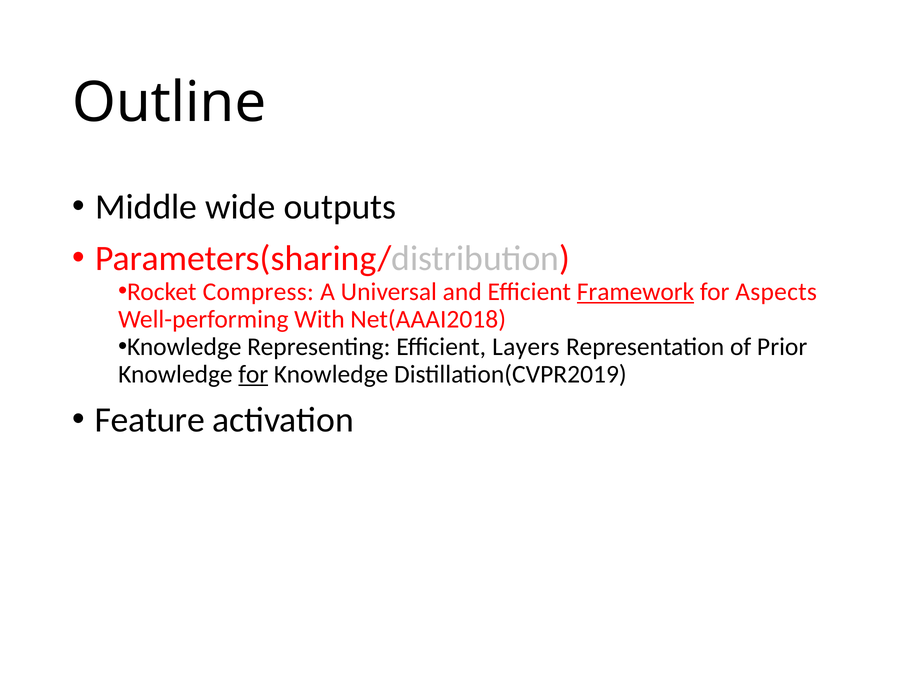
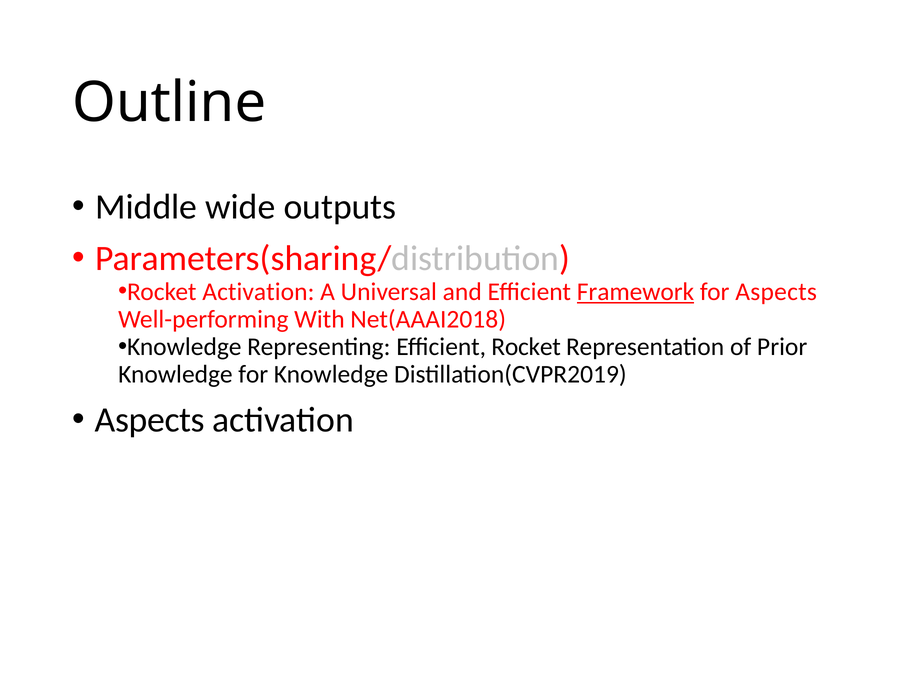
Rocket Compress: Compress -> Activation
Efficient Layers: Layers -> Rocket
for at (253, 374) underline: present -> none
Feature at (150, 420): Feature -> Aspects
